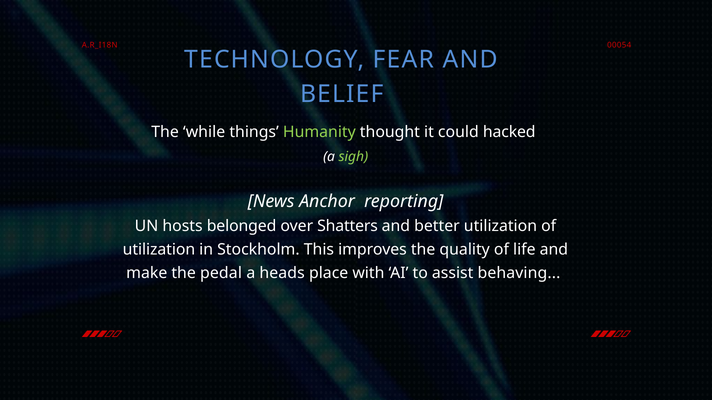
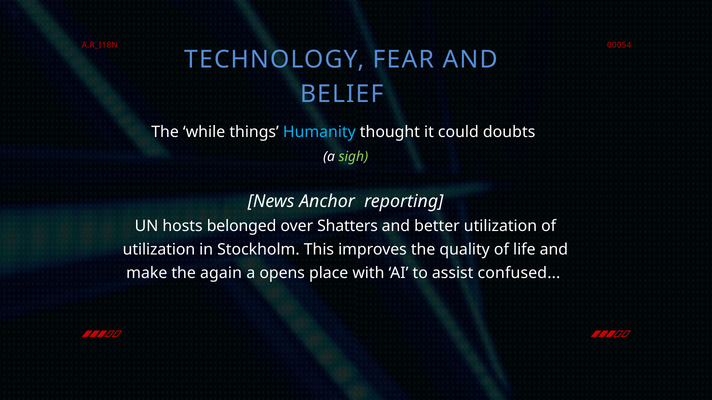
Humanity colour: light green -> light blue
hacked: hacked -> doubts
pedal: pedal -> again
heads: heads -> opens
behaving: behaving -> confused
